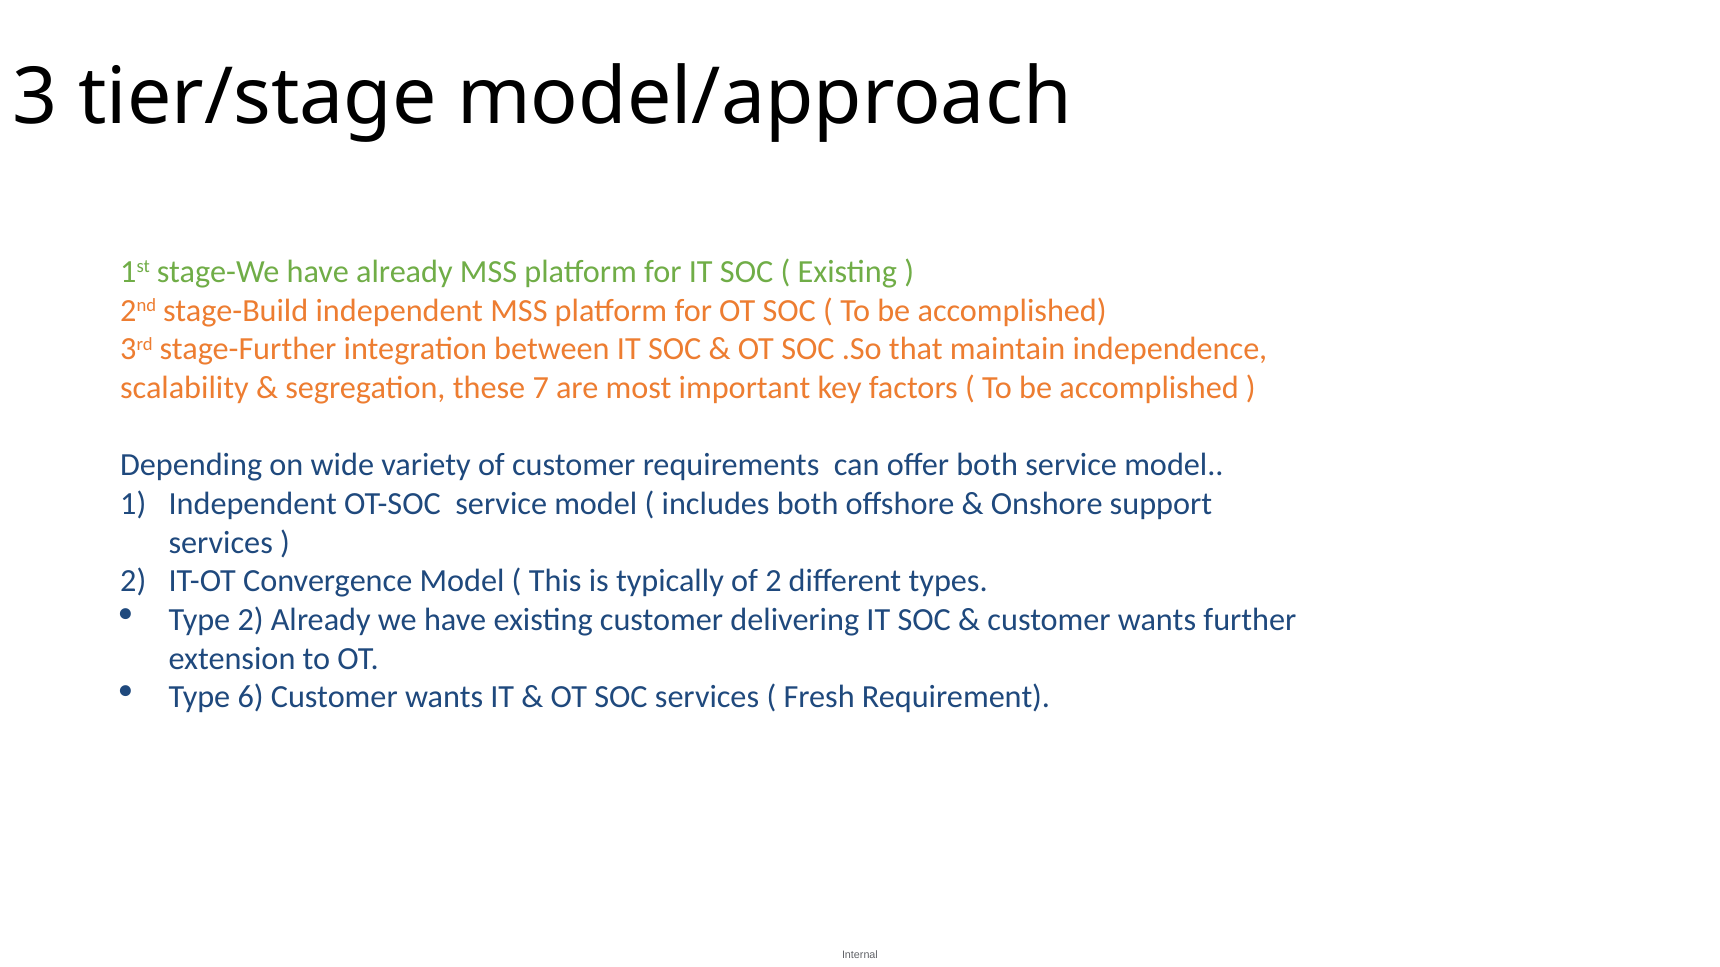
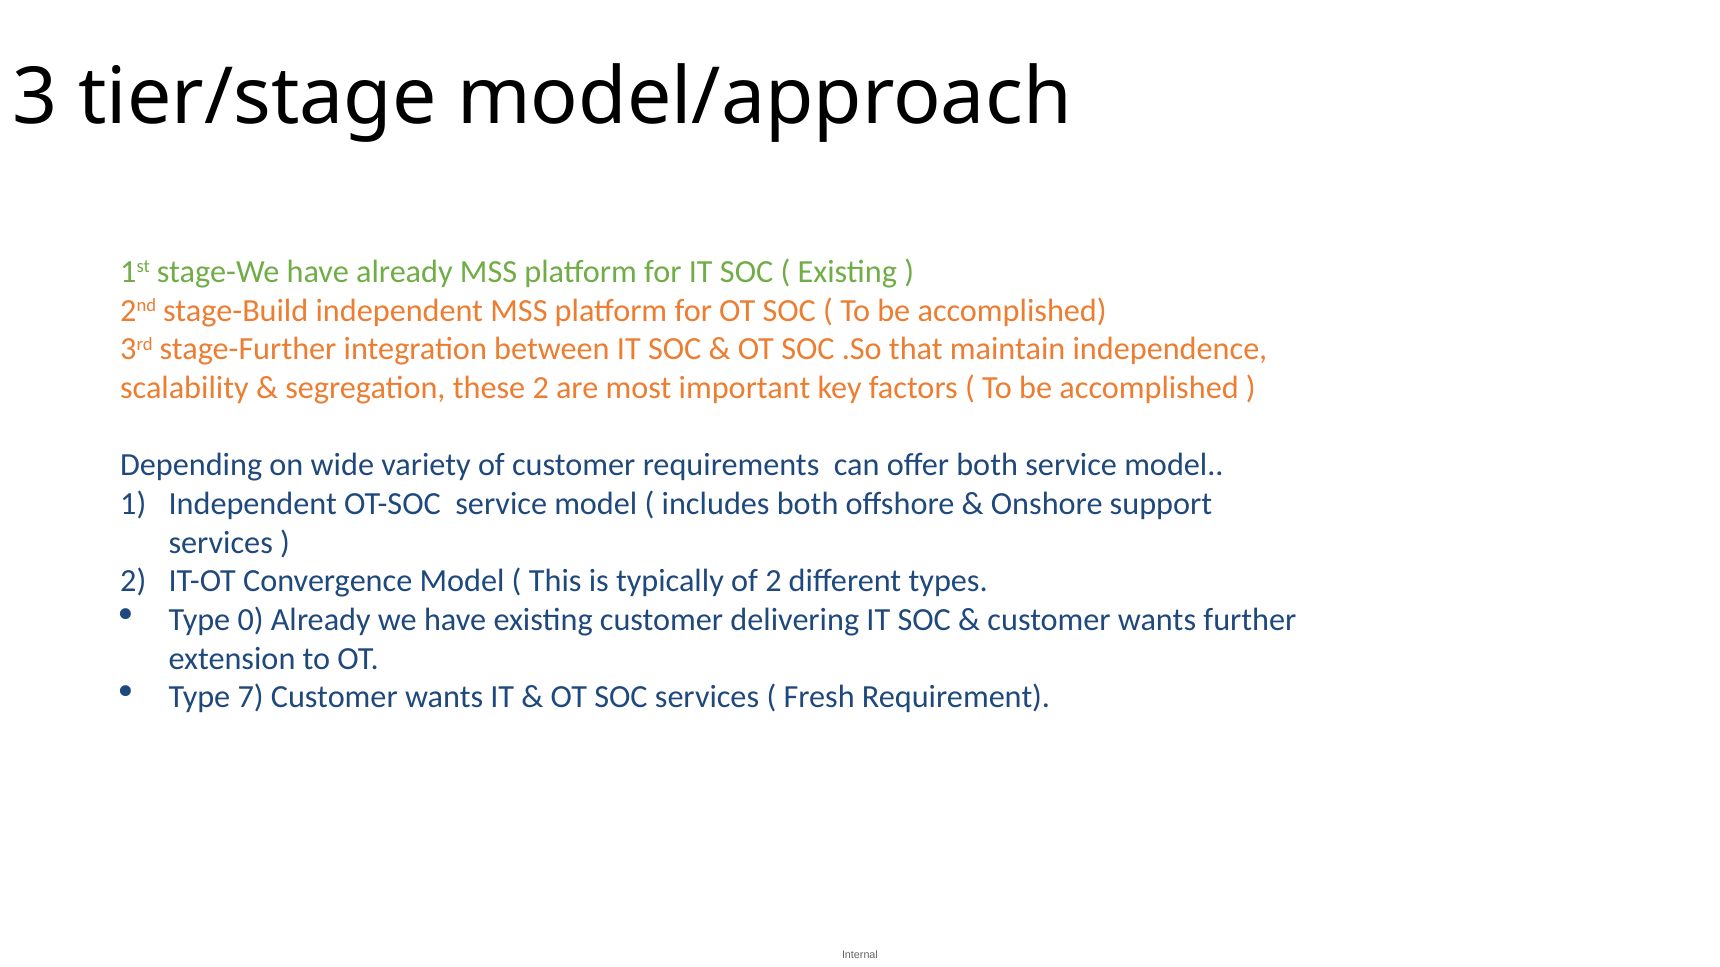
these 7: 7 -> 2
Type 2: 2 -> 0
6: 6 -> 7
